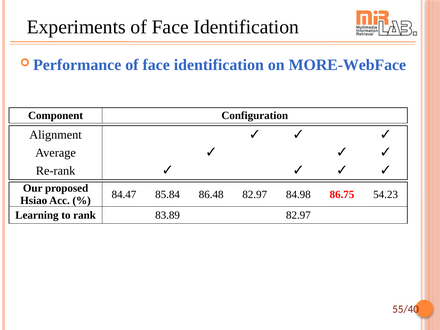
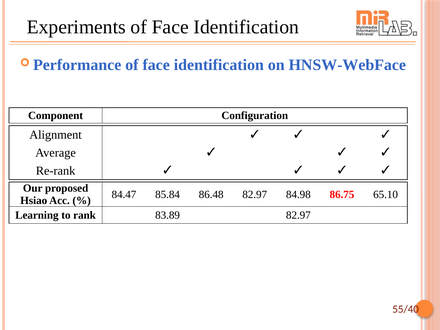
MORE-WebFace: MORE-WebFace -> HNSW-WebFace
54.23: 54.23 -> 65.10
